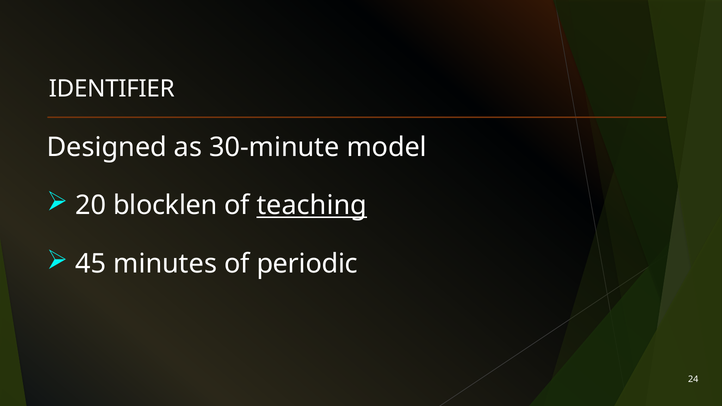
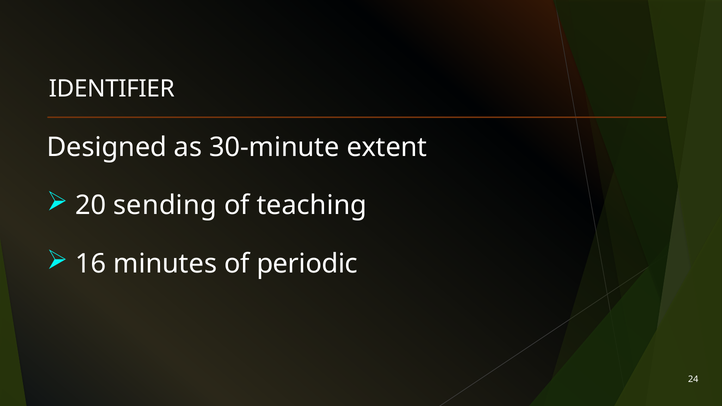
model: model -> extent
blocklen: blocklen -> sending
teaching underline: present -> none
45: 45 -> 16
